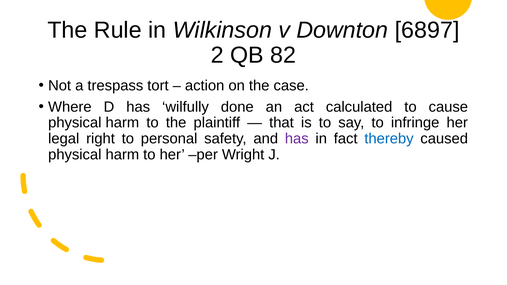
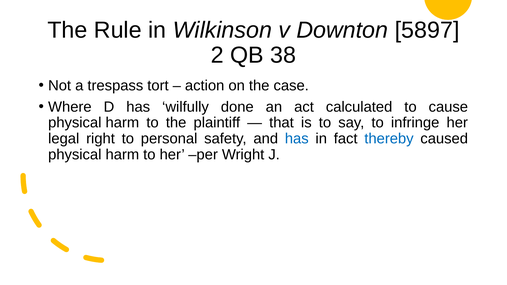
6897: 6897 -> 5897
82: 82 -> 38
has at (297, 139) colour: purple -> blue
